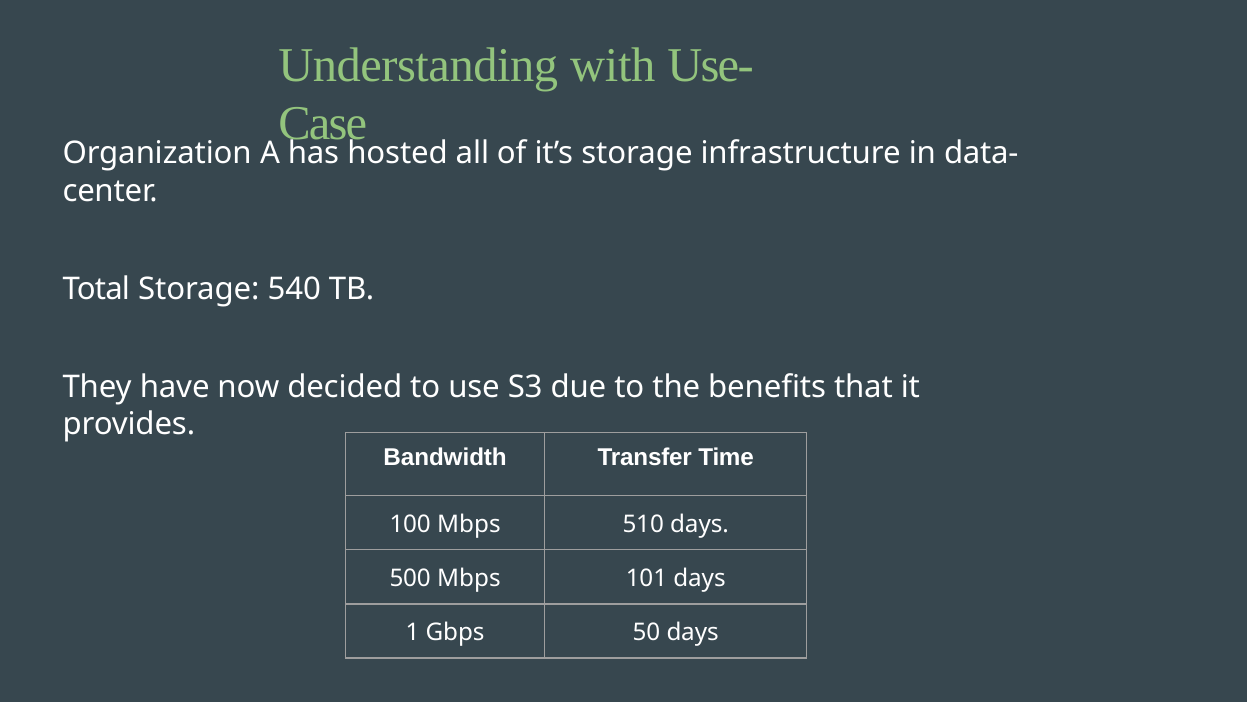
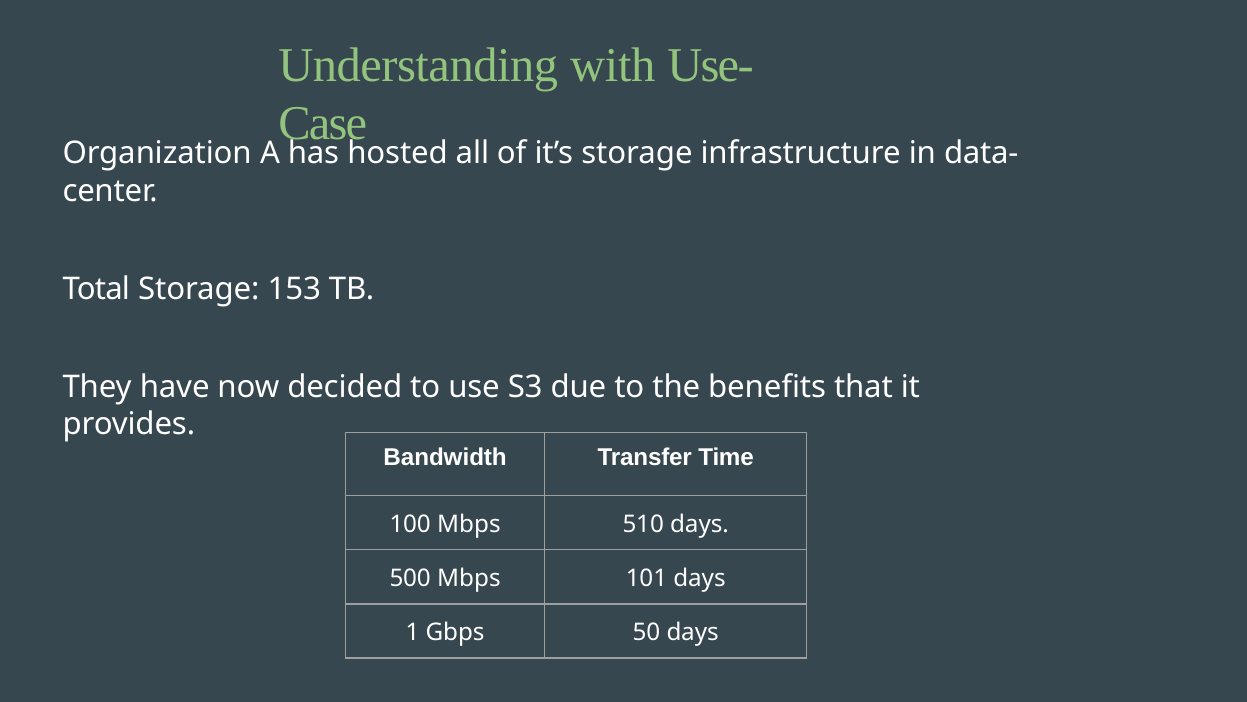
540: 540 -> 153
